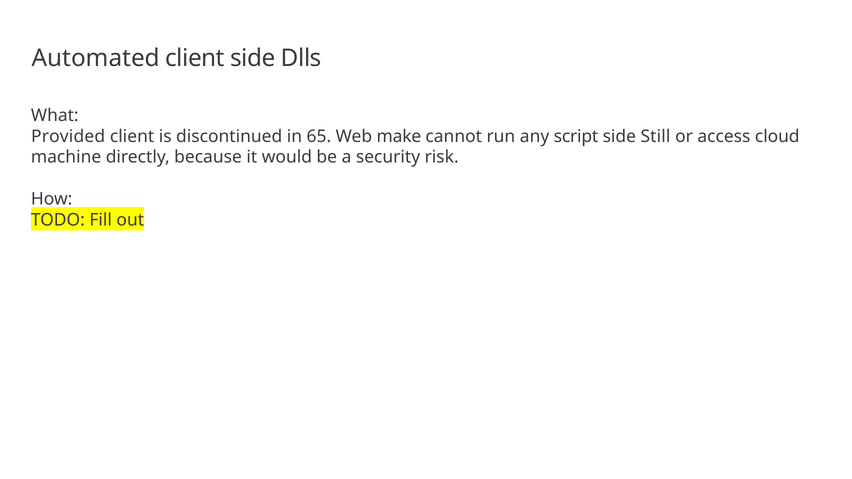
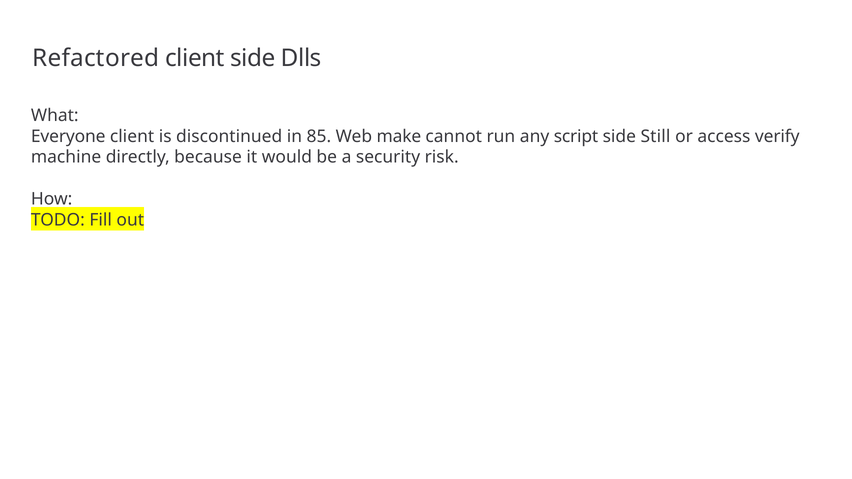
Automated: Automated -> Refactored
Provided: Provided -> Everyone
65: 65 -> 85
cloud: cloud -> verify
